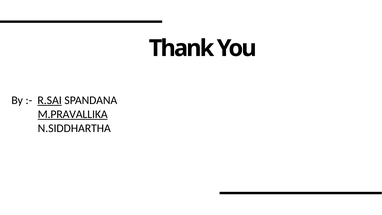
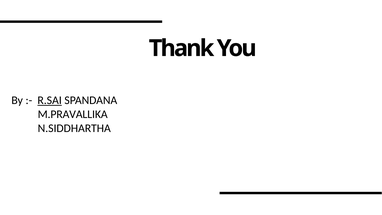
M.PRAVALLIKA underline: present -> none
